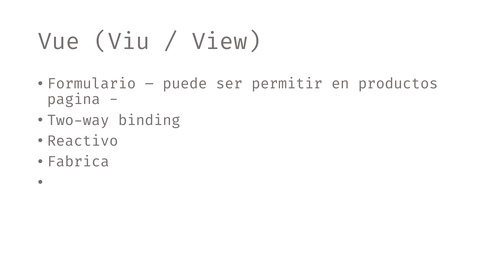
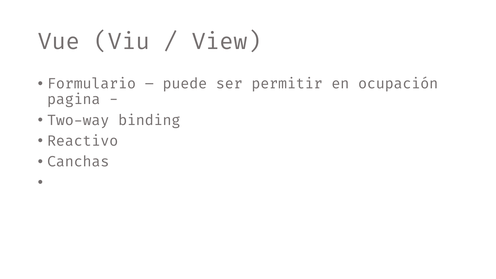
productos: productos -> ocupación
Fabrica: Fabrica -> Canchas
